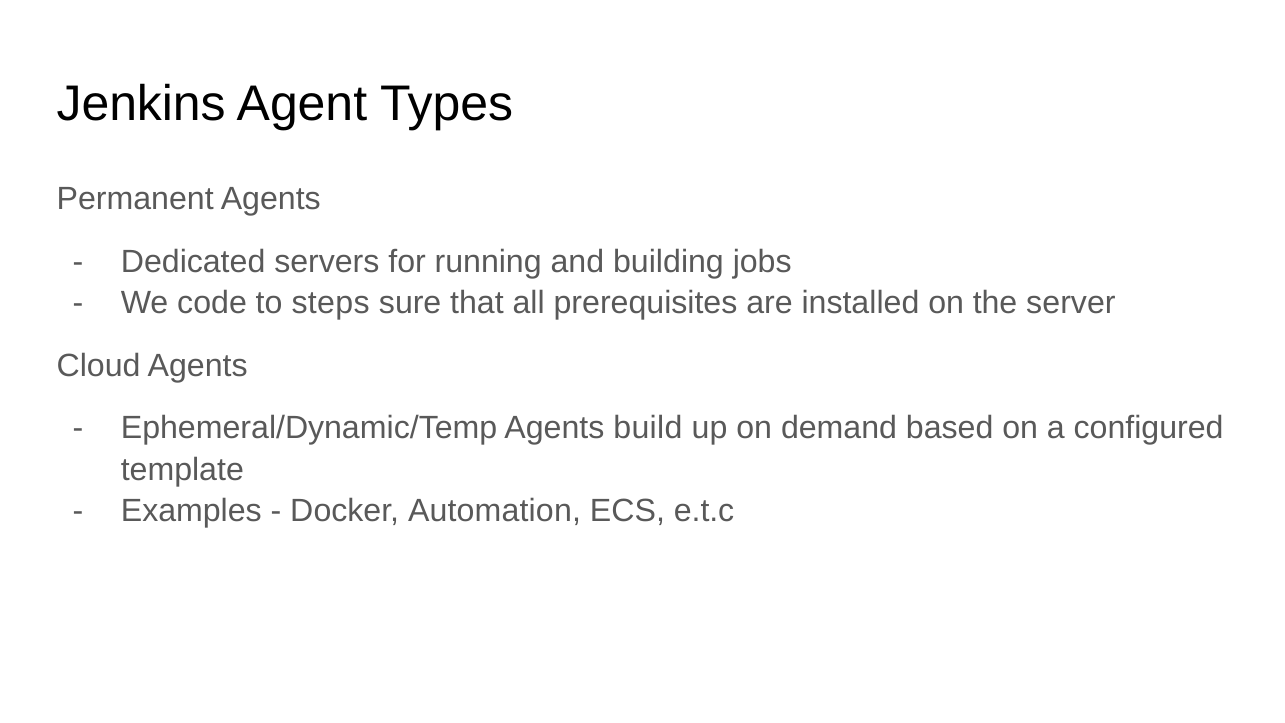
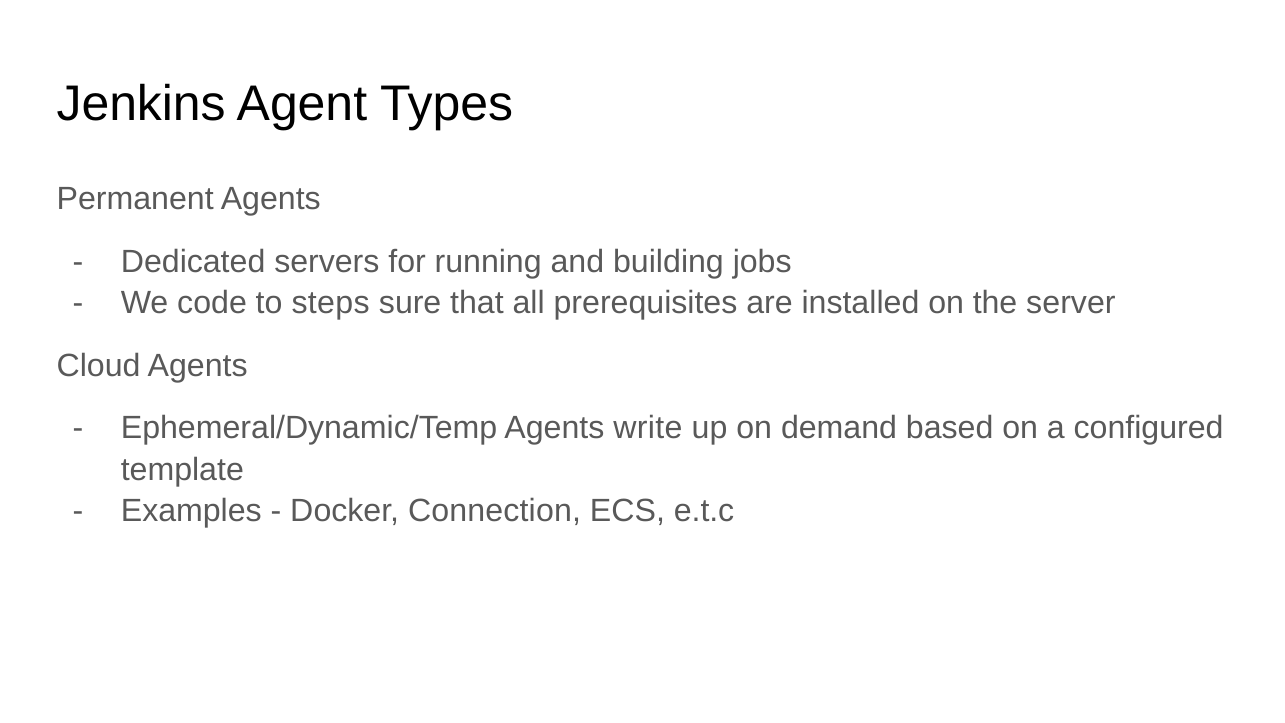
build: build -> write
Automation: Automation -> Connection
